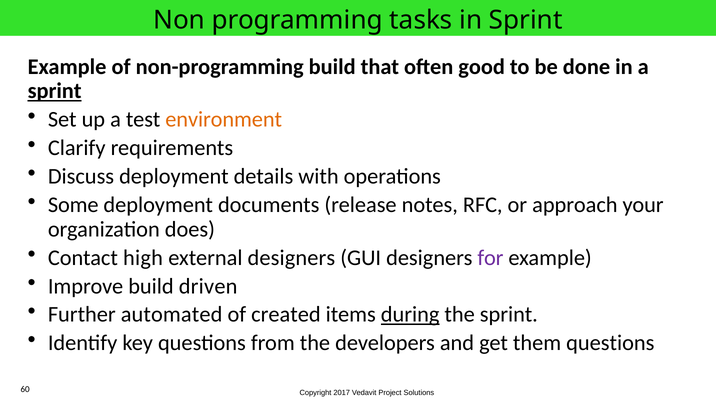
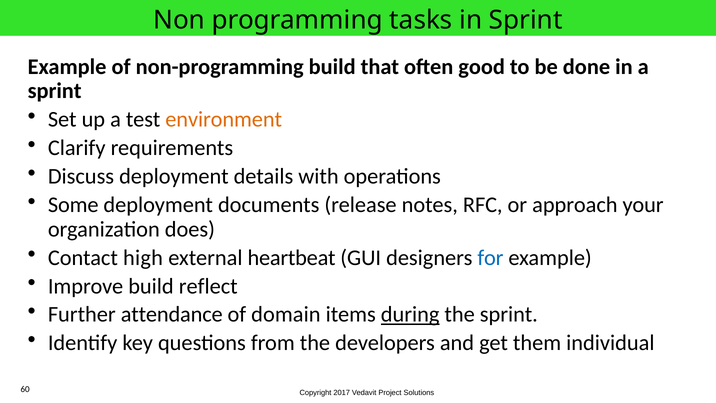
sprint at (55, 91) underline: present -> none
external designers: designers -> heartbeat
for colour: purple -> blue
driven: driven -> reflect
automated: automated -> attendance
created: created -> domain
them questions: questions -> individual
